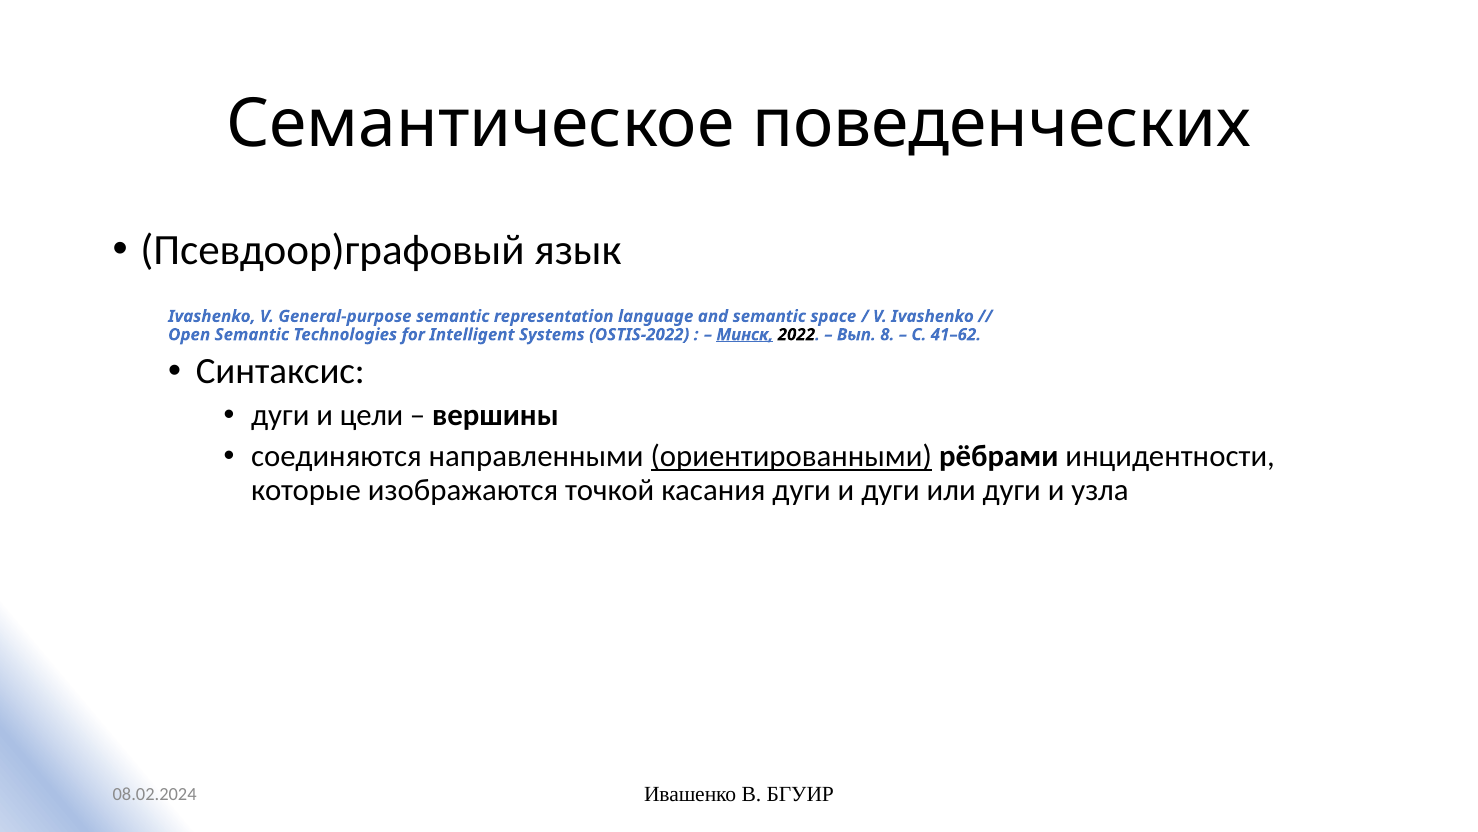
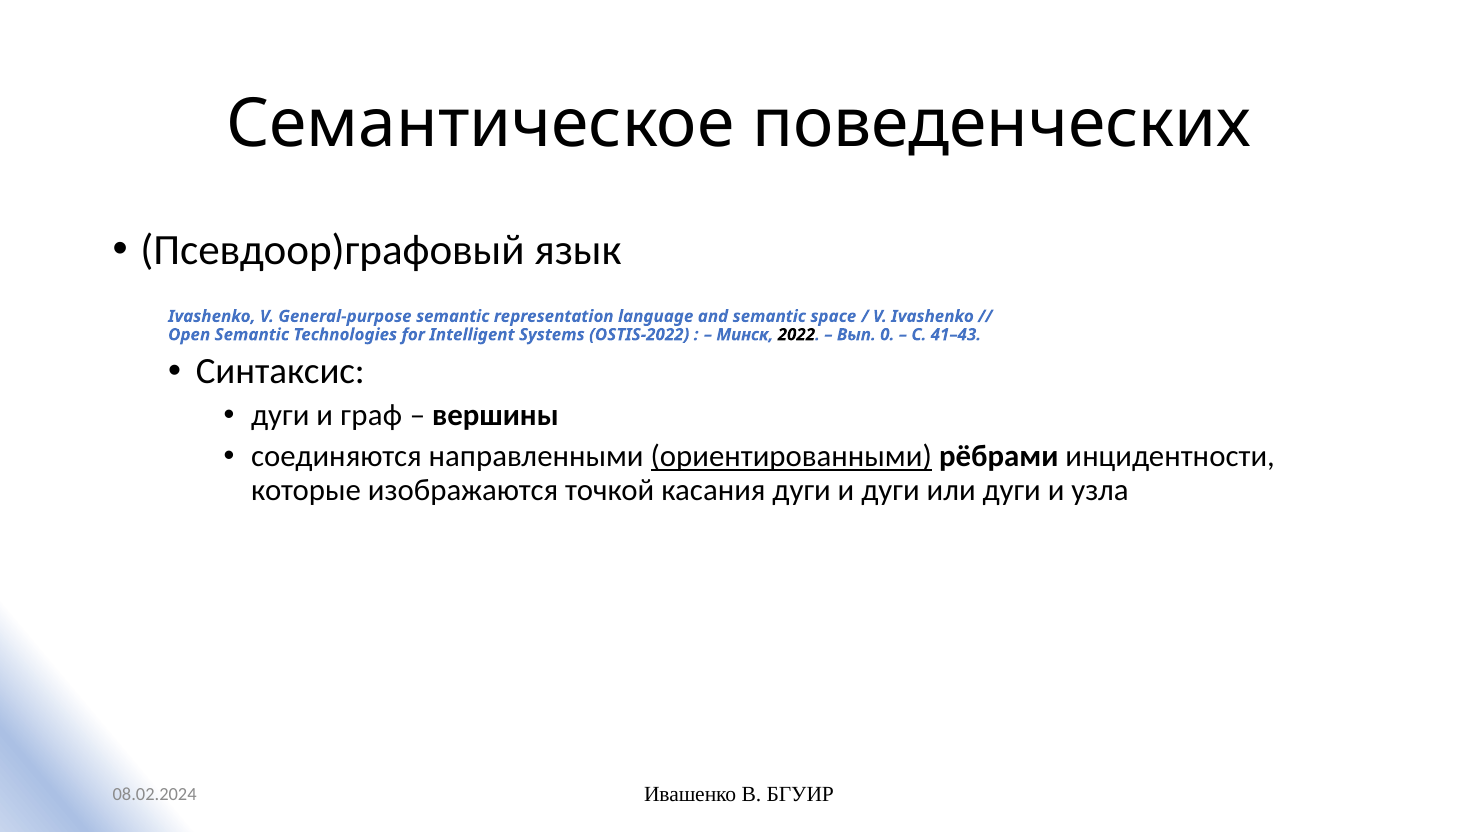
Минск underline: present -> none
8: 8 -> 0
41–62: 41–62 -> 41–43
цели: цели -> граф
